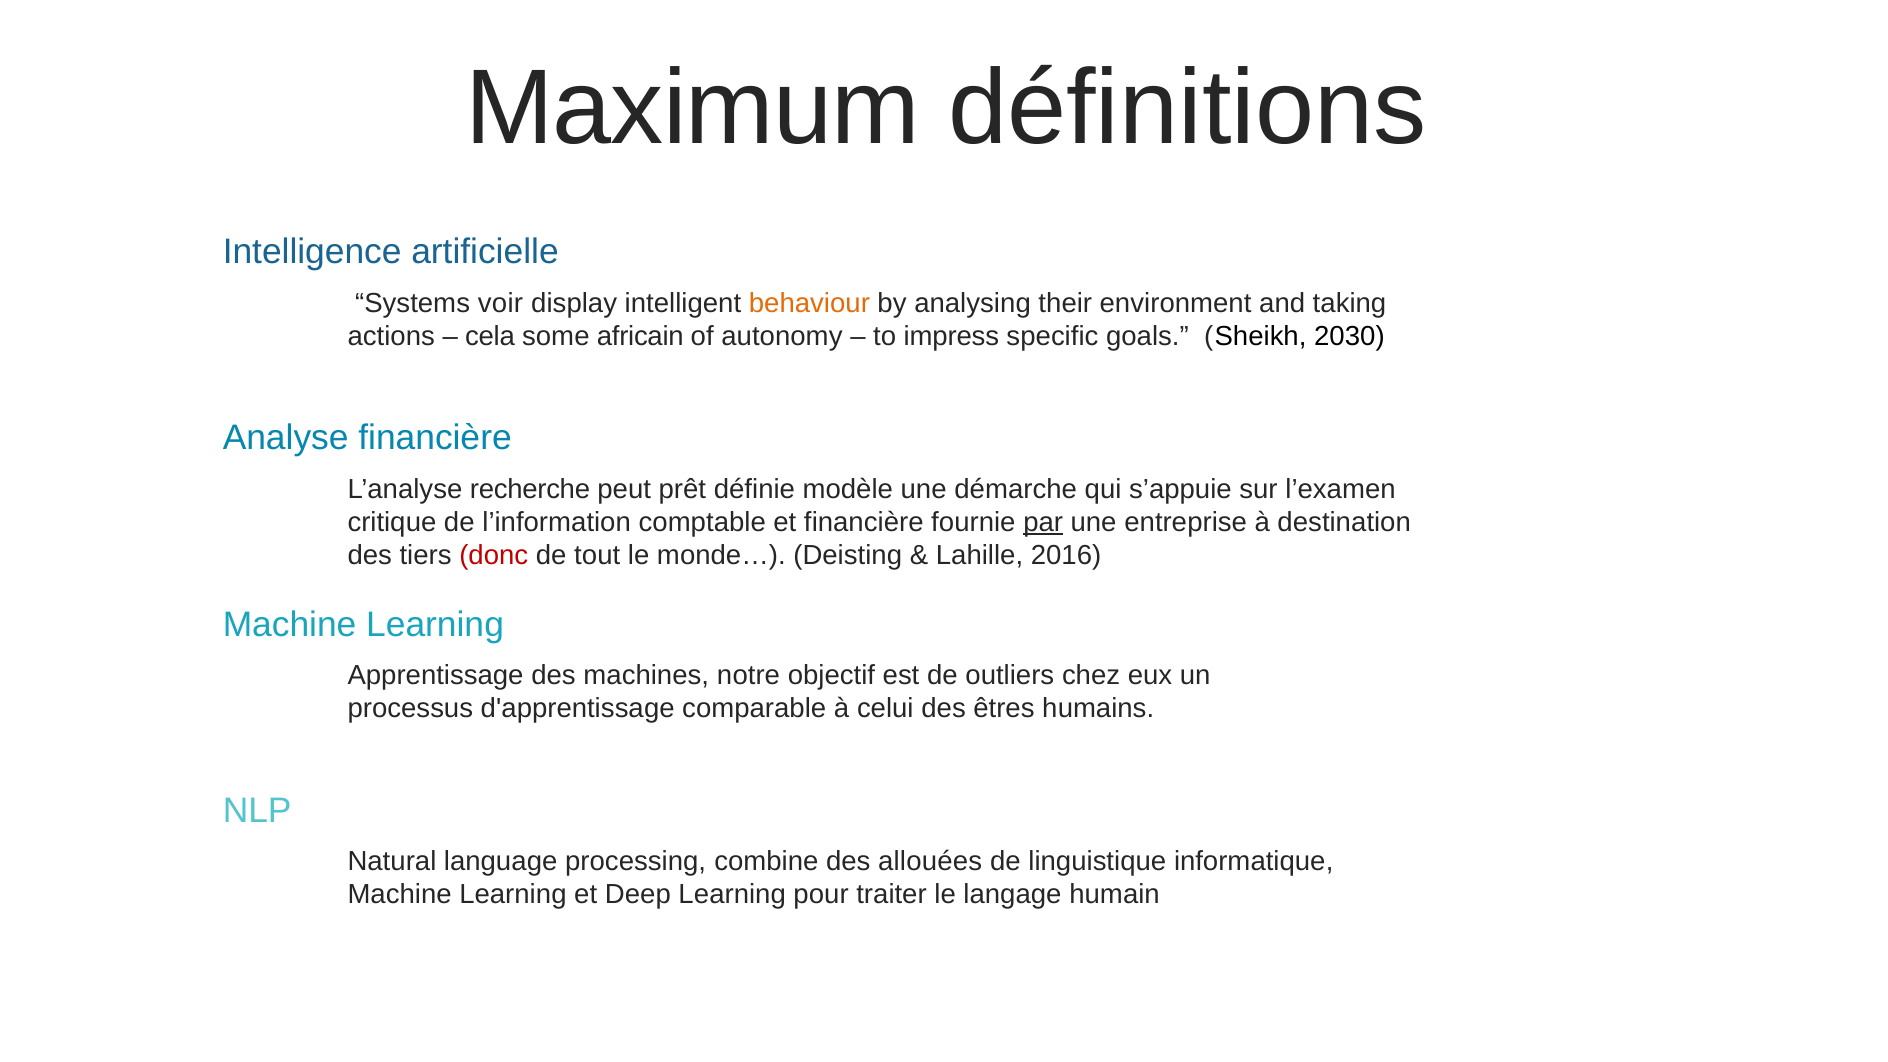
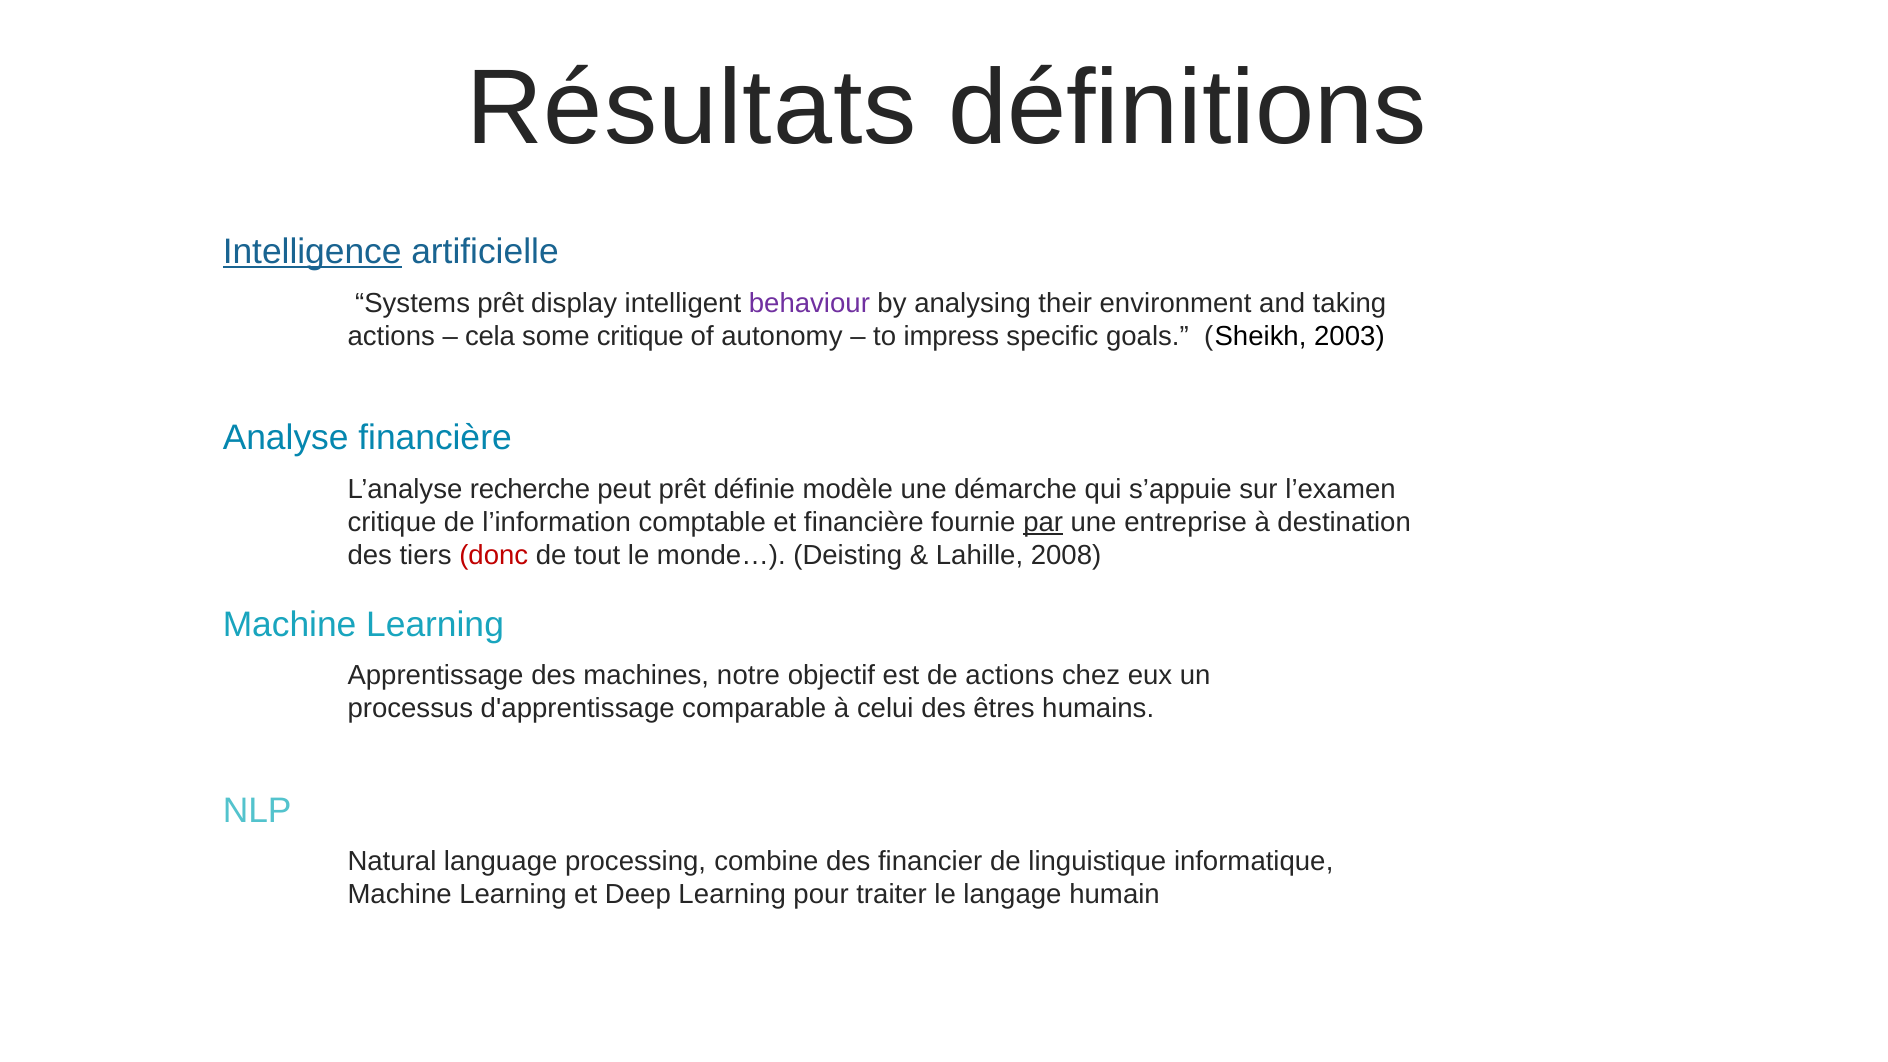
Maximum: Maximum -> Résultats
Intelligence underline: none -> present
Systems voir: voir -> prêt
behaviour colour: orange -> purple
some africain: africain -> critique
2030: 2030 -> 2003
2016: 2016 -> 2008
de outliers: outliers -> actions
allouées: allouées -> financier
